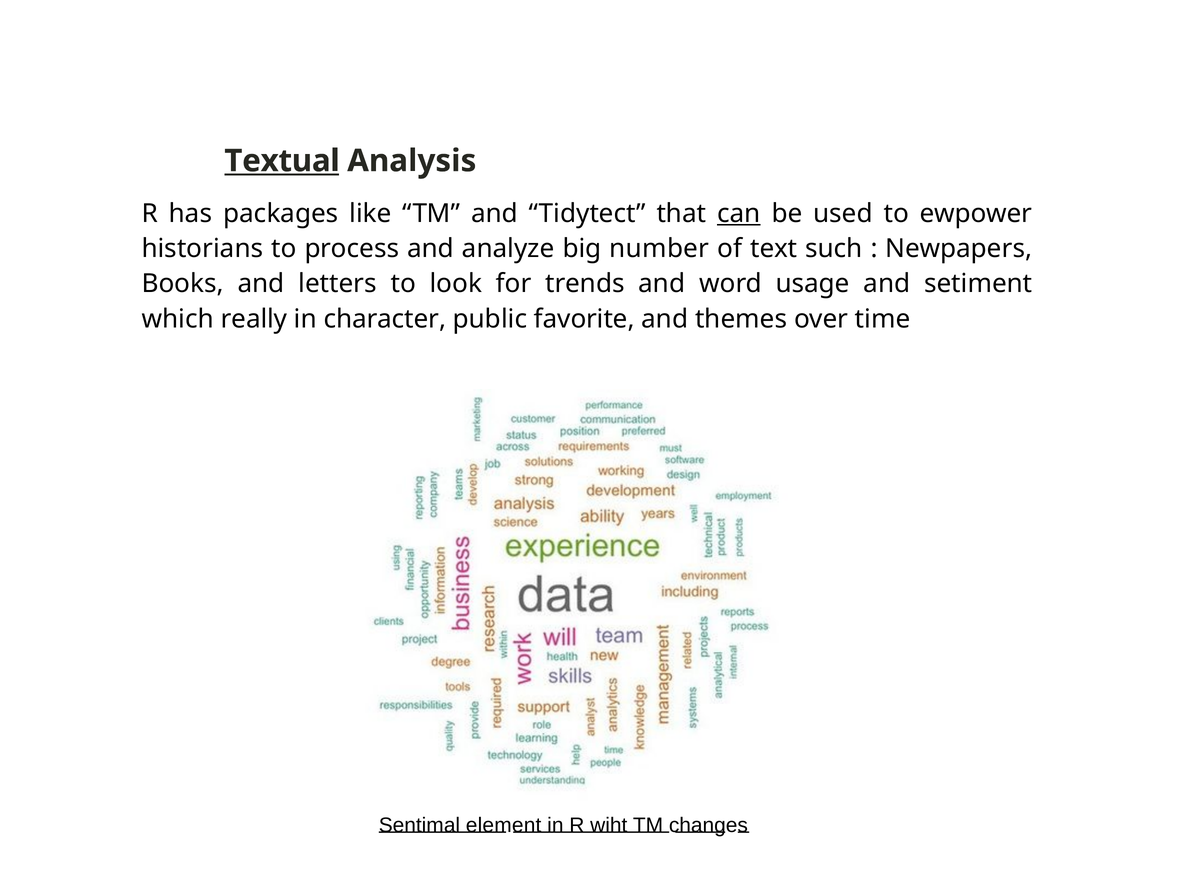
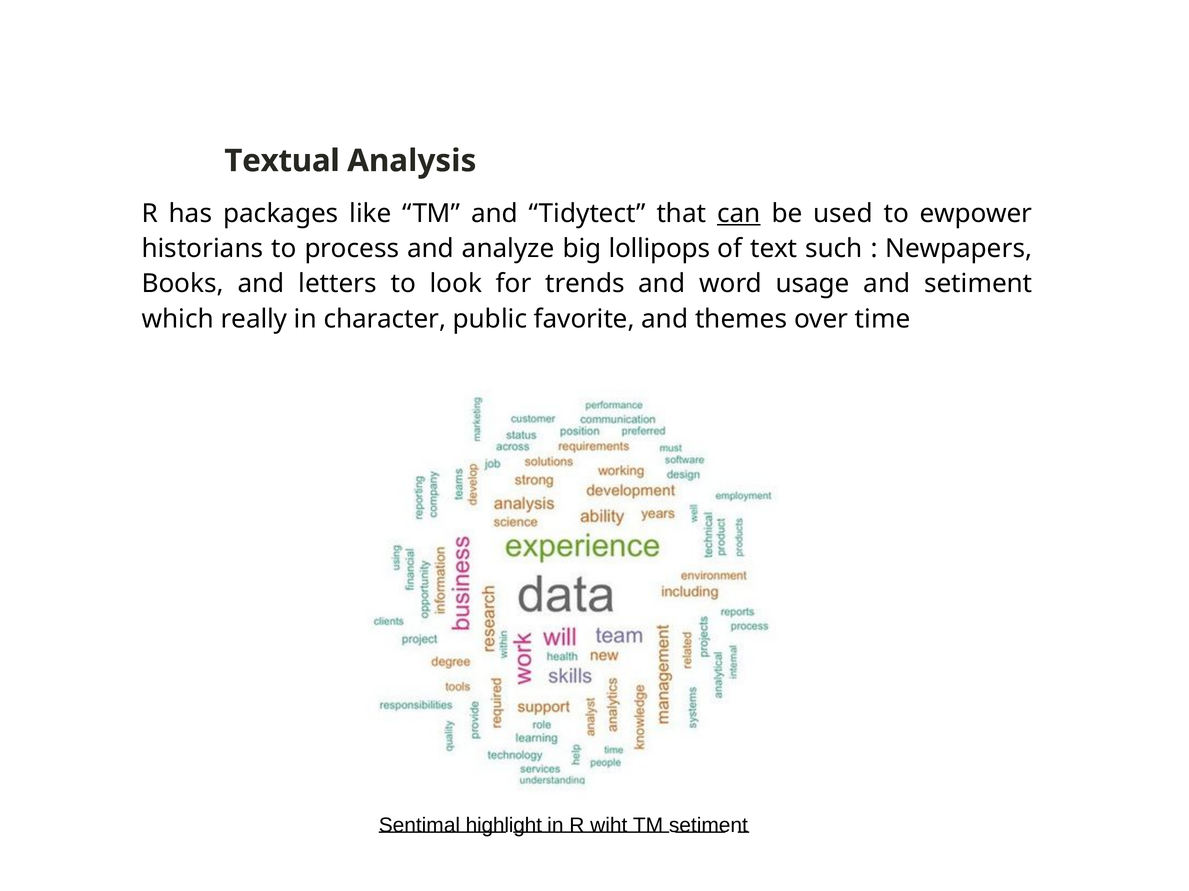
Textual underline: present -> none
number: number -> lollipops
element: element -> highlight
TM changes: changes -> setiment
